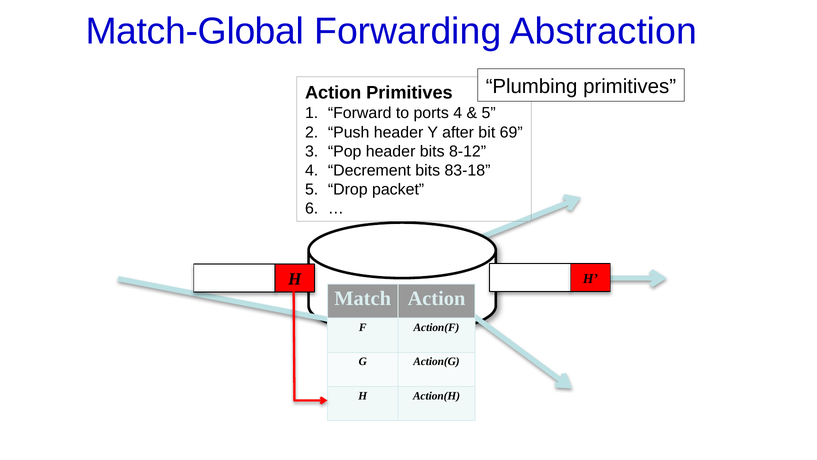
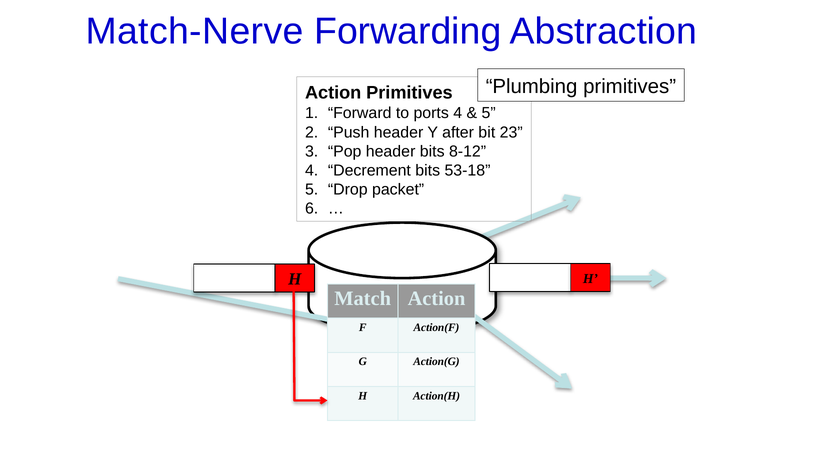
Match-Global: Match-Global -> Match-Nerve
69: 69 -> 23
83-18: 83-18 -> 53-18
